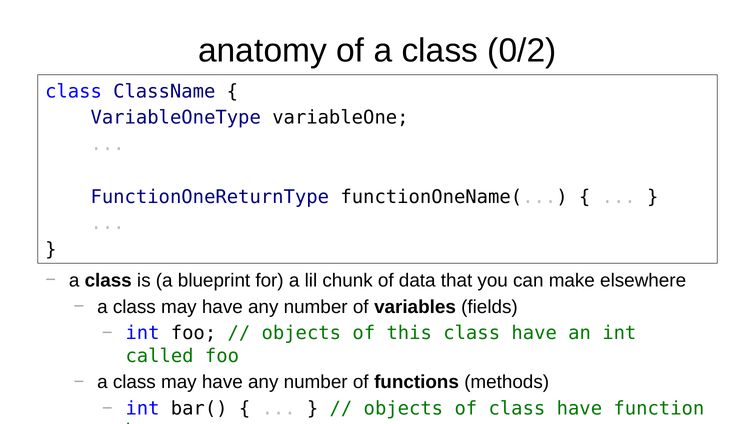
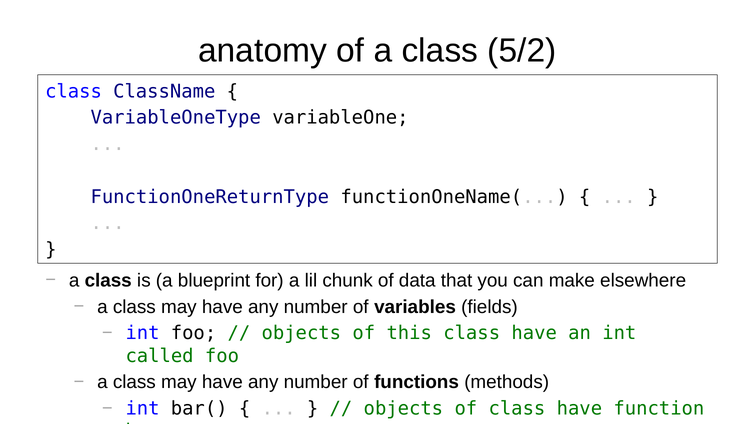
0/2: 0/2 -> 5/2
